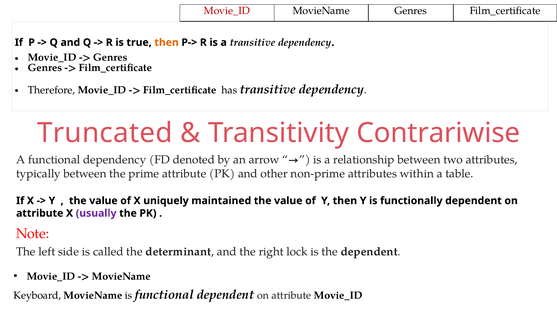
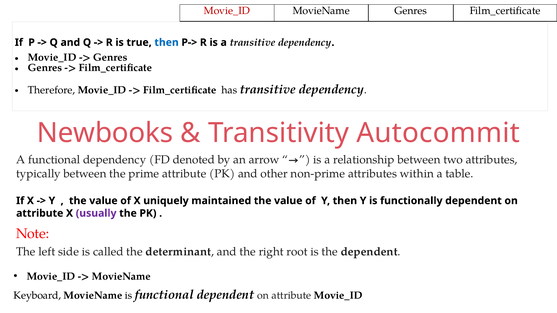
then at (167, 42) colour: orange -> blue
Truncated: Truncated -> Newbooks
Contrariwise: Contrariwise -> Autocommit
lock: lock -> root
